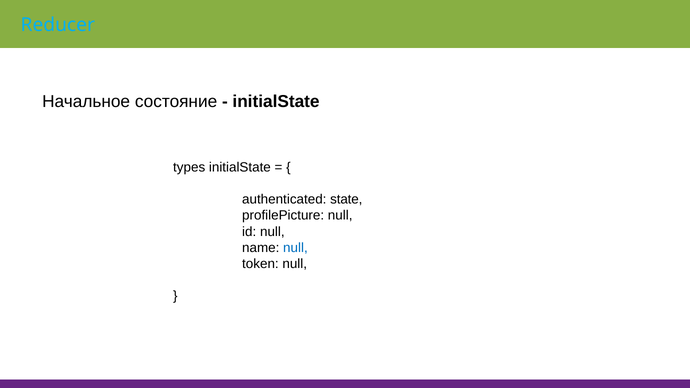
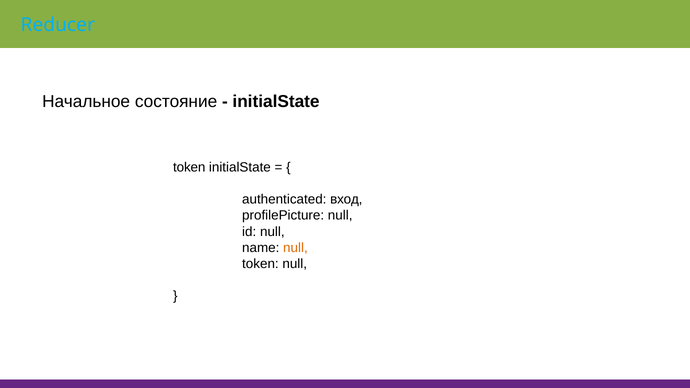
types at (189, 167): types -> token
state: state -> вход
null at (295, 248) colour: blue -> orange
